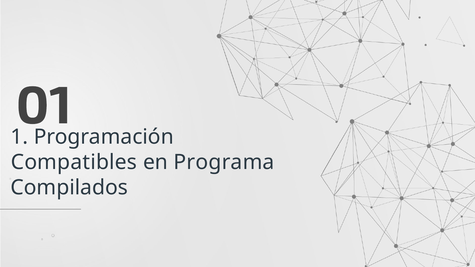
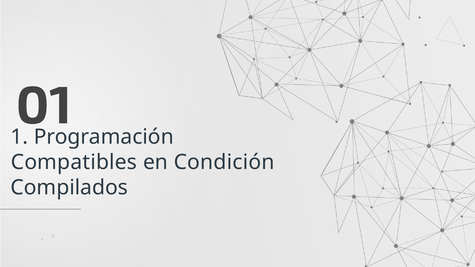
Programa: Programa -> Condición
